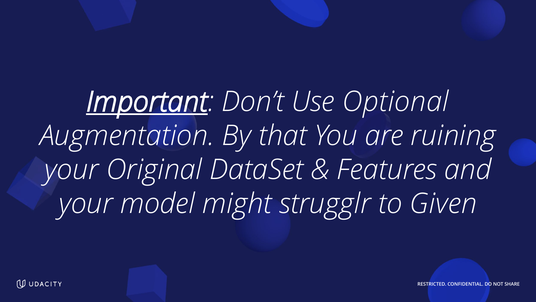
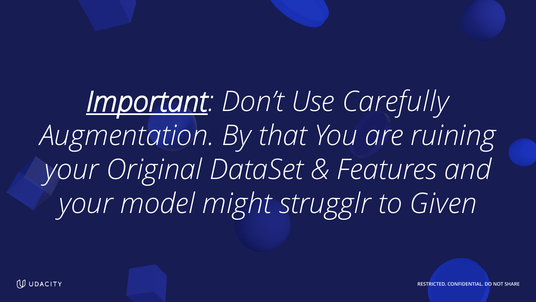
Optional: Optional -> Carefully
